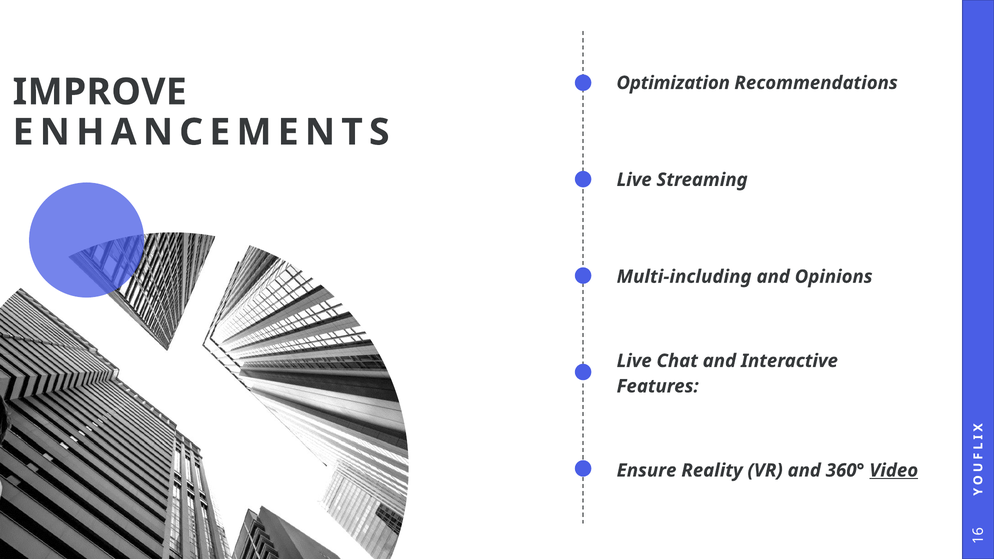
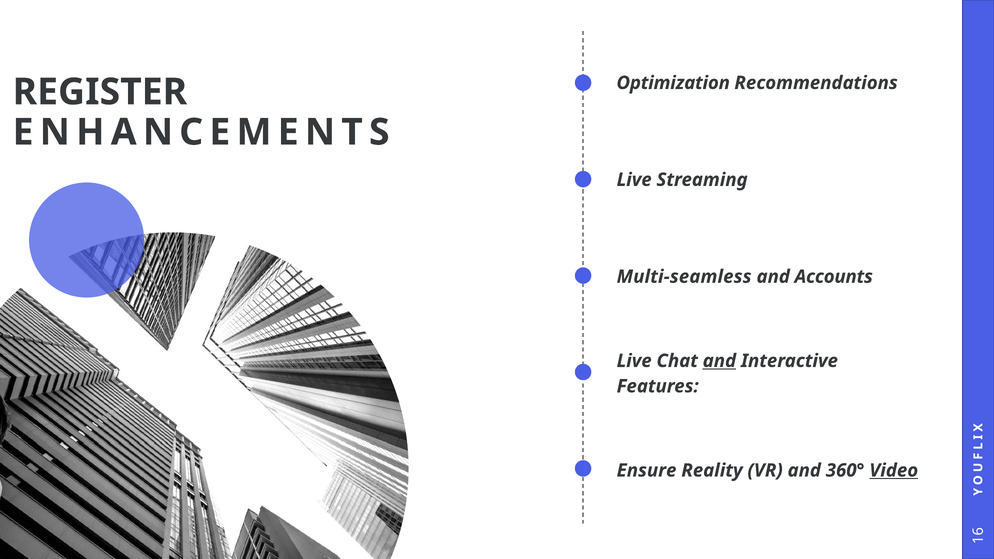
IMPROVE: IMPROVE -> REGISTER
Multi-including: Multi-including -> Multi-seamless
Opinions: Opinions -> Accounts
and at (719, 361) underline: none -> present
